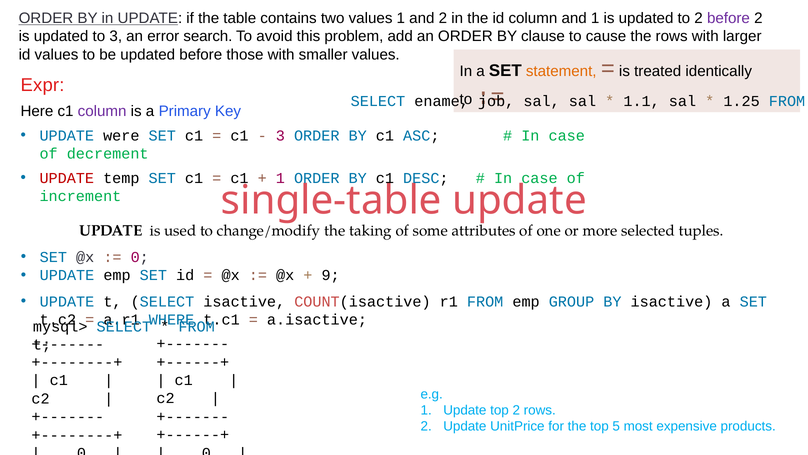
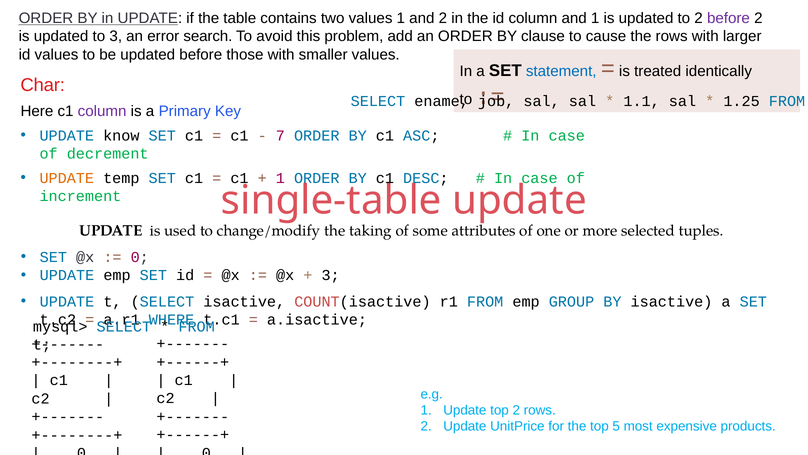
statement colour: orange -> blue
Expr: Expr -> Char
were: were -> know
3 at (280, 135): 3 -> 7
UPDATE at (67, 178) colour: red -> orange
9 at (331, 275): 9 -> 3
